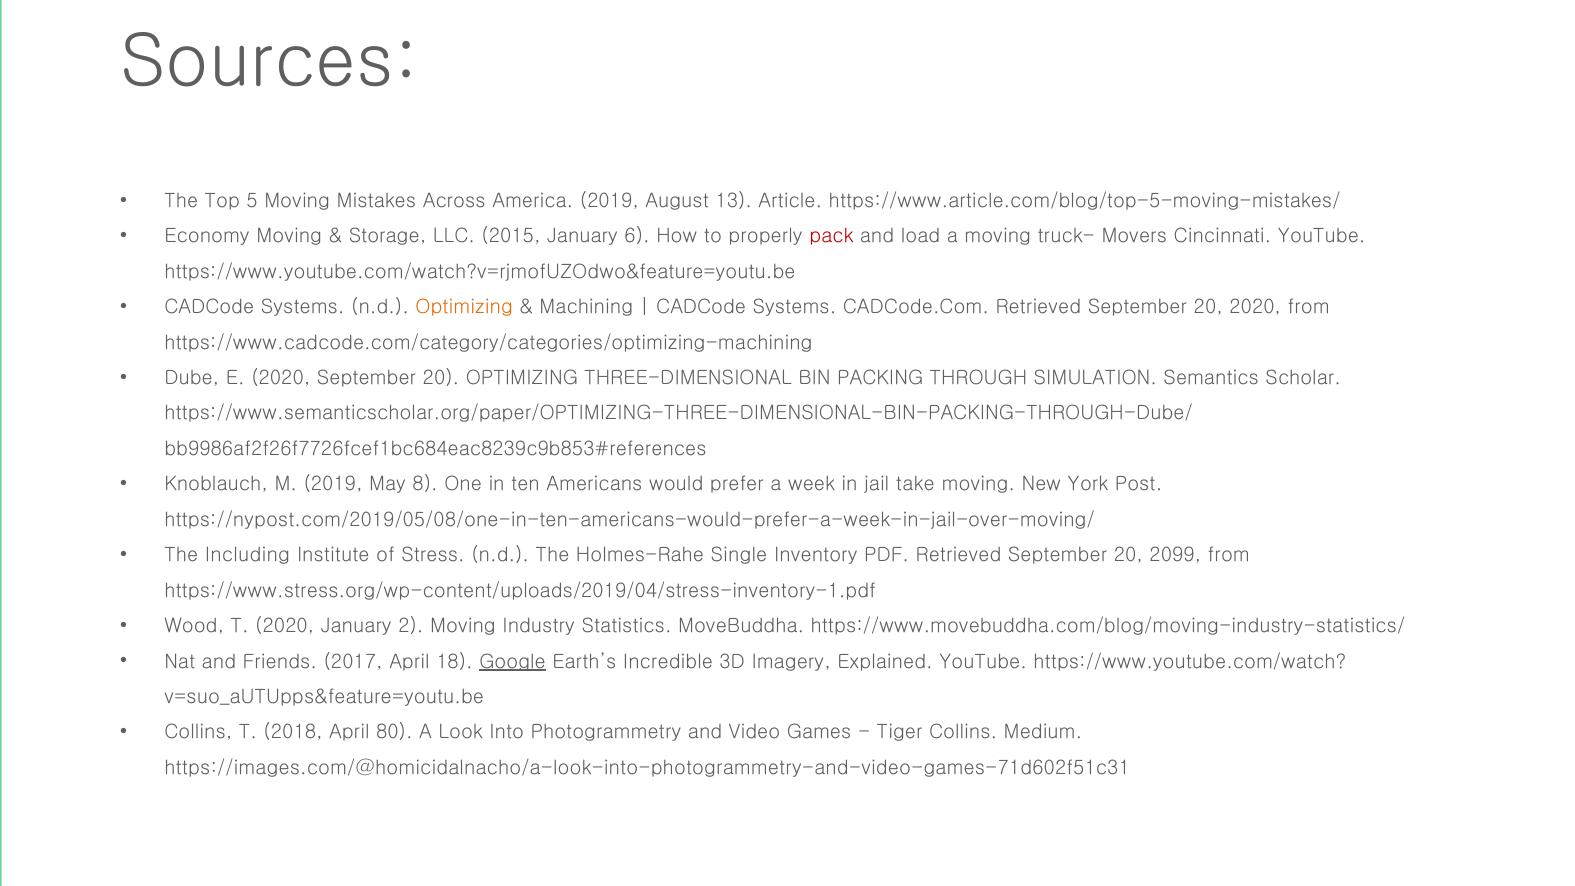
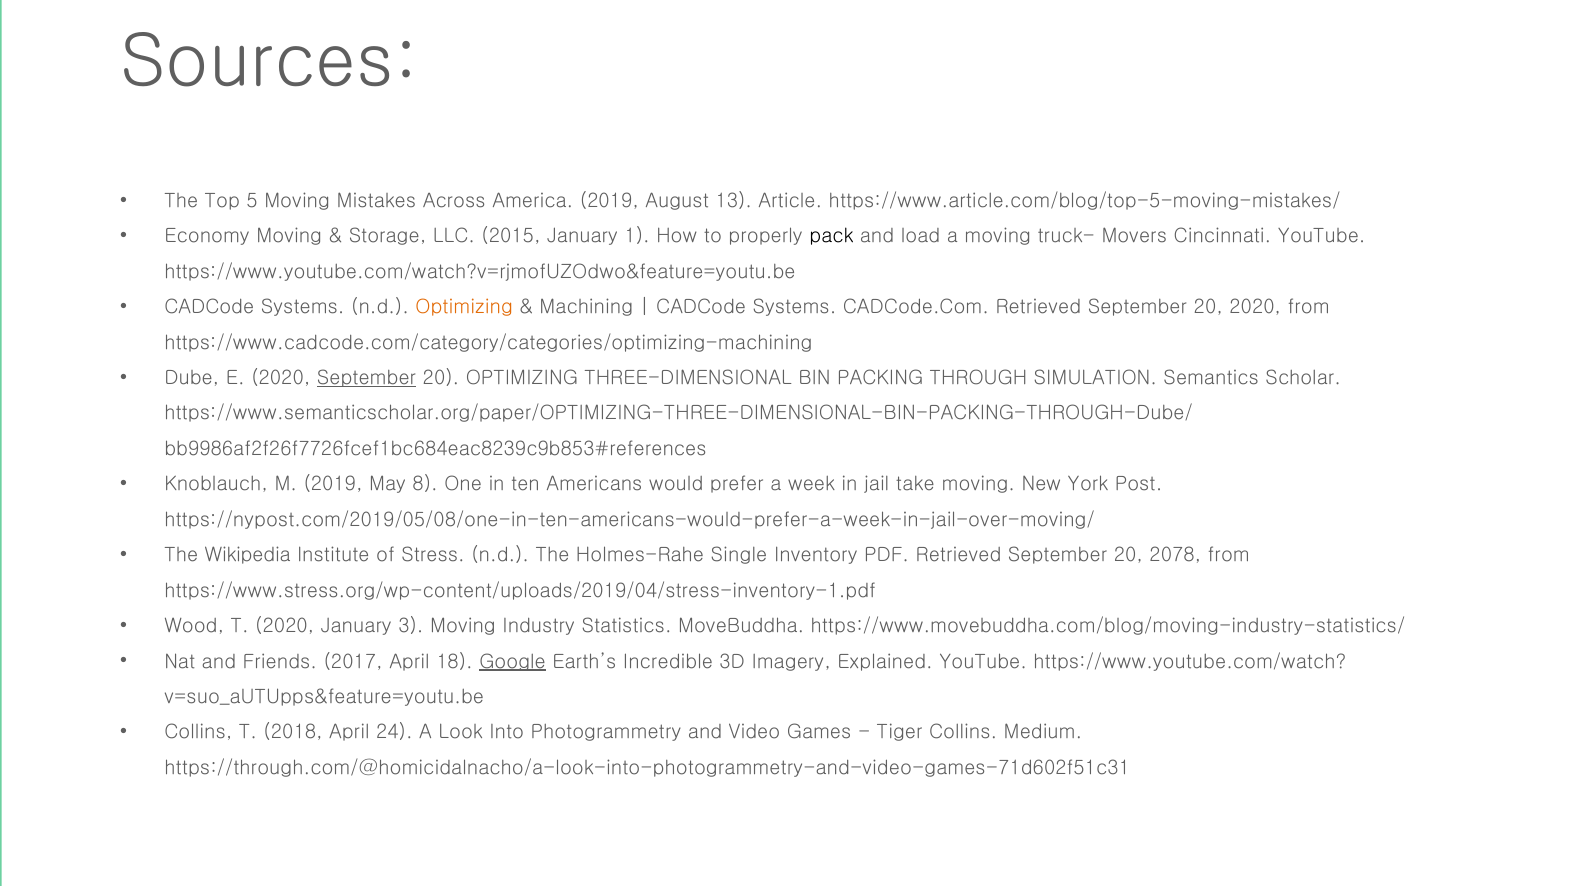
6: 6 -> 1
pack colour: red -> black
September at (367, 378) underline: none -> present
Including: Including -> Wikipedia
2099: 2099 -> 2078
2: 2 -> 3
80: 80 -> 24
https://images.com/@homicidalnacho/a-look-into-photogrammetry-and-video-games-71d602f51c31: https://images.com/@homicidalnacho/a-look-into-photogrammetry-and-video-games-71d602f51c31 -> https://through.com/@homicidalnacho/a-look-into-photogrammetry-and-video-games-71d602f51c31
